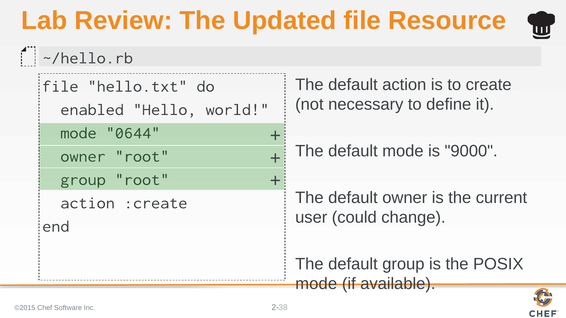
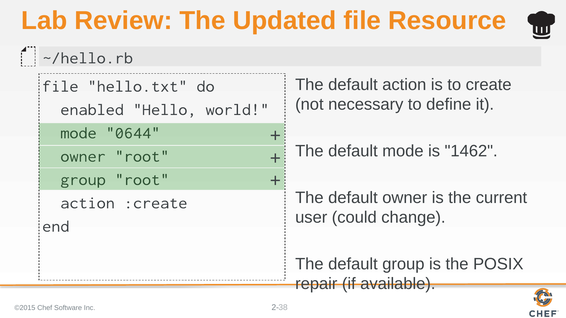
9000: 9000 -> 1462
mode at (316, 284): mode -> repair
